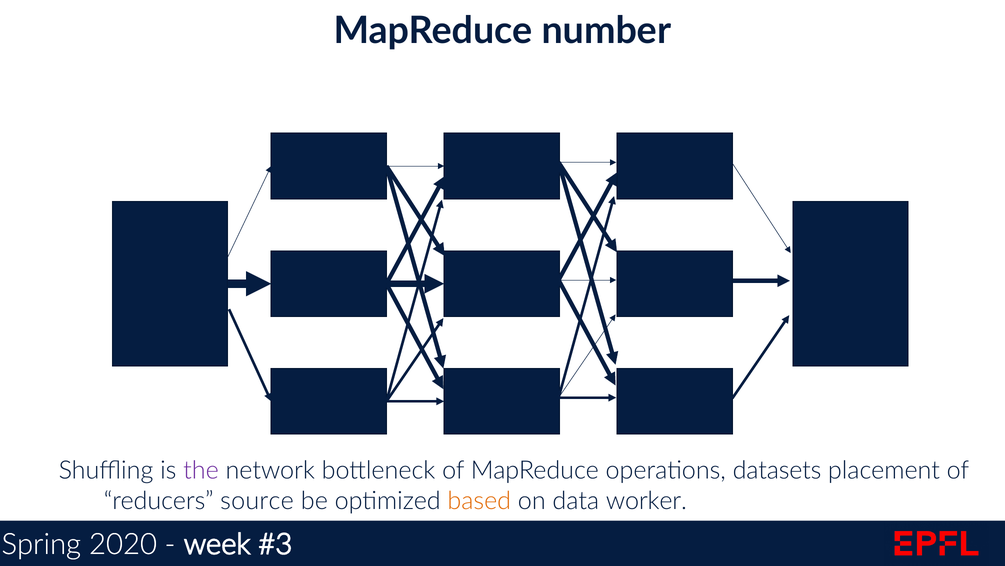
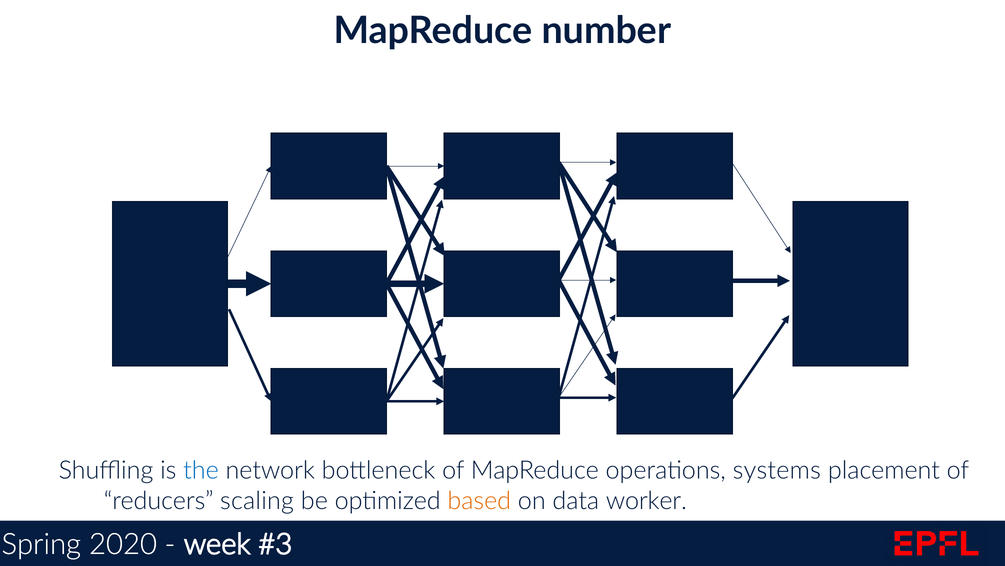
the colour: purple -> blue
datasets: datasets -> systems
source: source -> scaling
